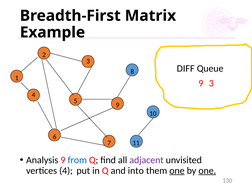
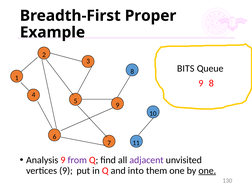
Matrix: Matrix -> Proper
DIFF: DIFF -> BITS
9 3: 3 -> 8
from colour: blue -> purple
vertices 4: 4 -> 9
one at (177, 171) underline: present -> none
